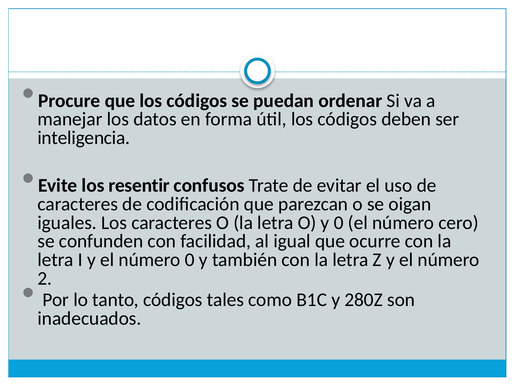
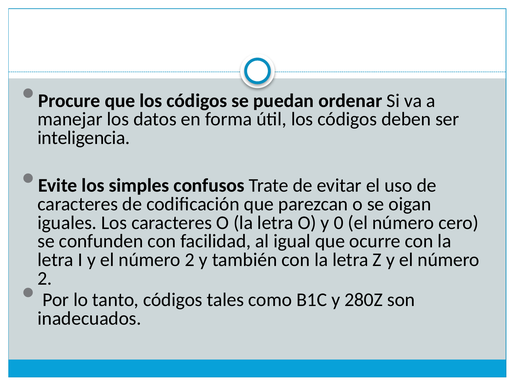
resentir: resentir -> simples
0 at (190, 260): 0 -> 2
